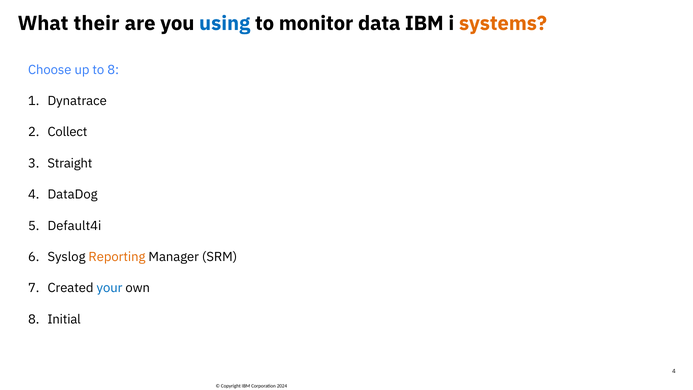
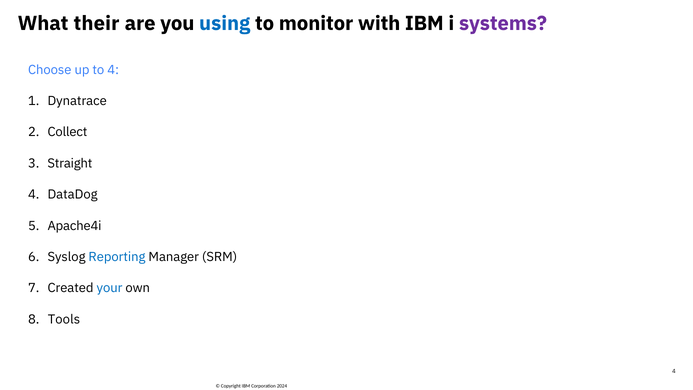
data: data -> with
systems colour: orange -> purple
to 8: 8 -> 4
Default4i: Default4i -> Apache4i
Reporting colour: orange -> blue
Initial: Initial -> Tools
